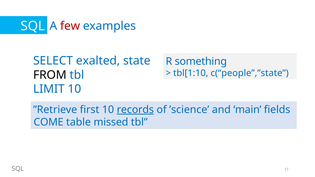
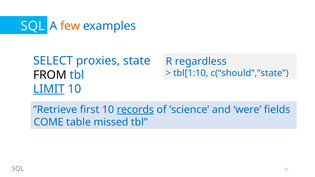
few colour: red -> orange
exalted: exalted -> proxies
something: something -> regardless
c(“people”,”state: c(“people”,”state -> c(“should”,”state
LIMIT underline: none -> present
main: main -> were
